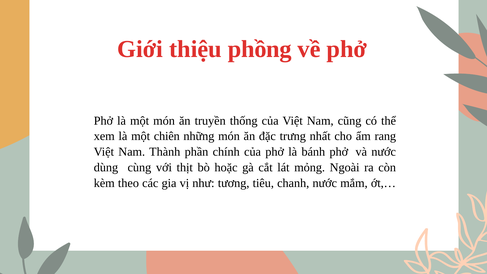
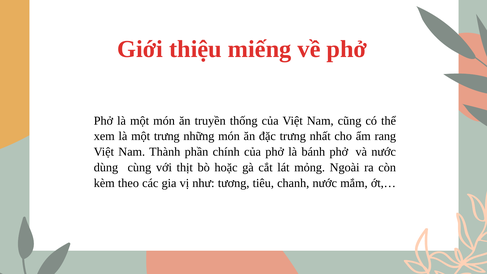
phồng: phồng -> miếng
một chiên: chiên -> trưng
